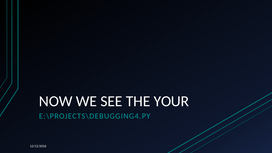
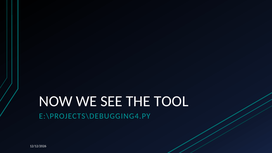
YOUR: YOUR -> TOOL
